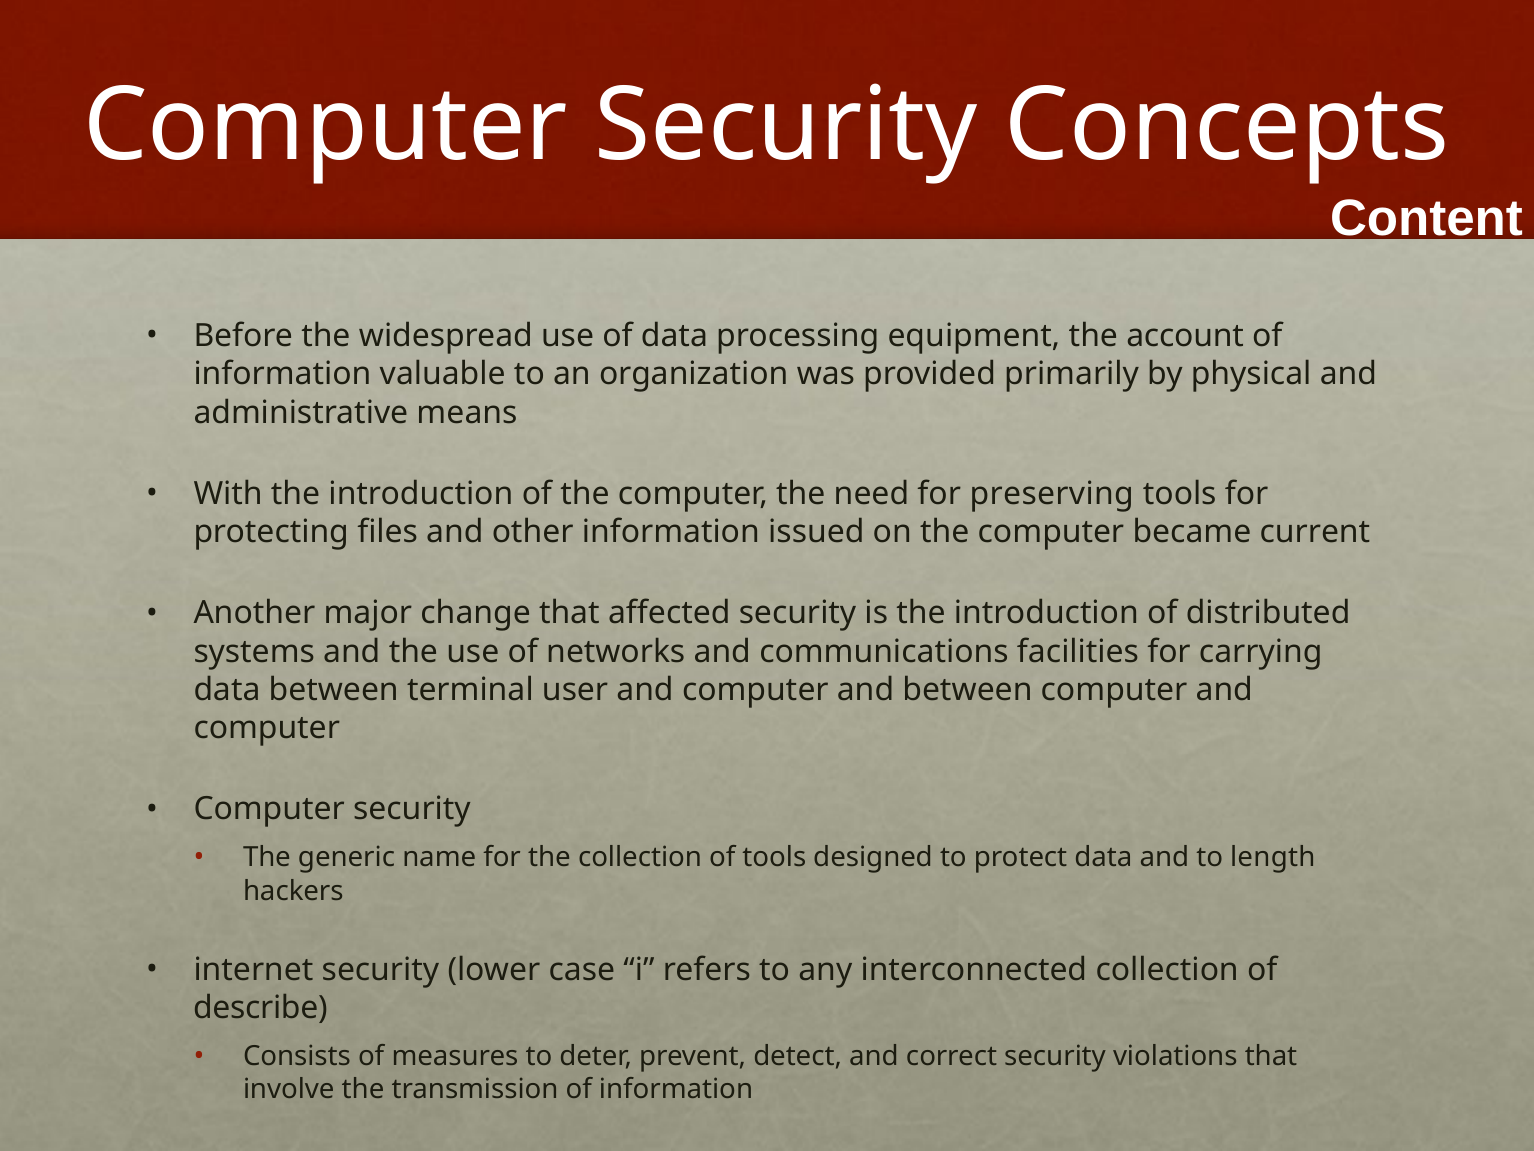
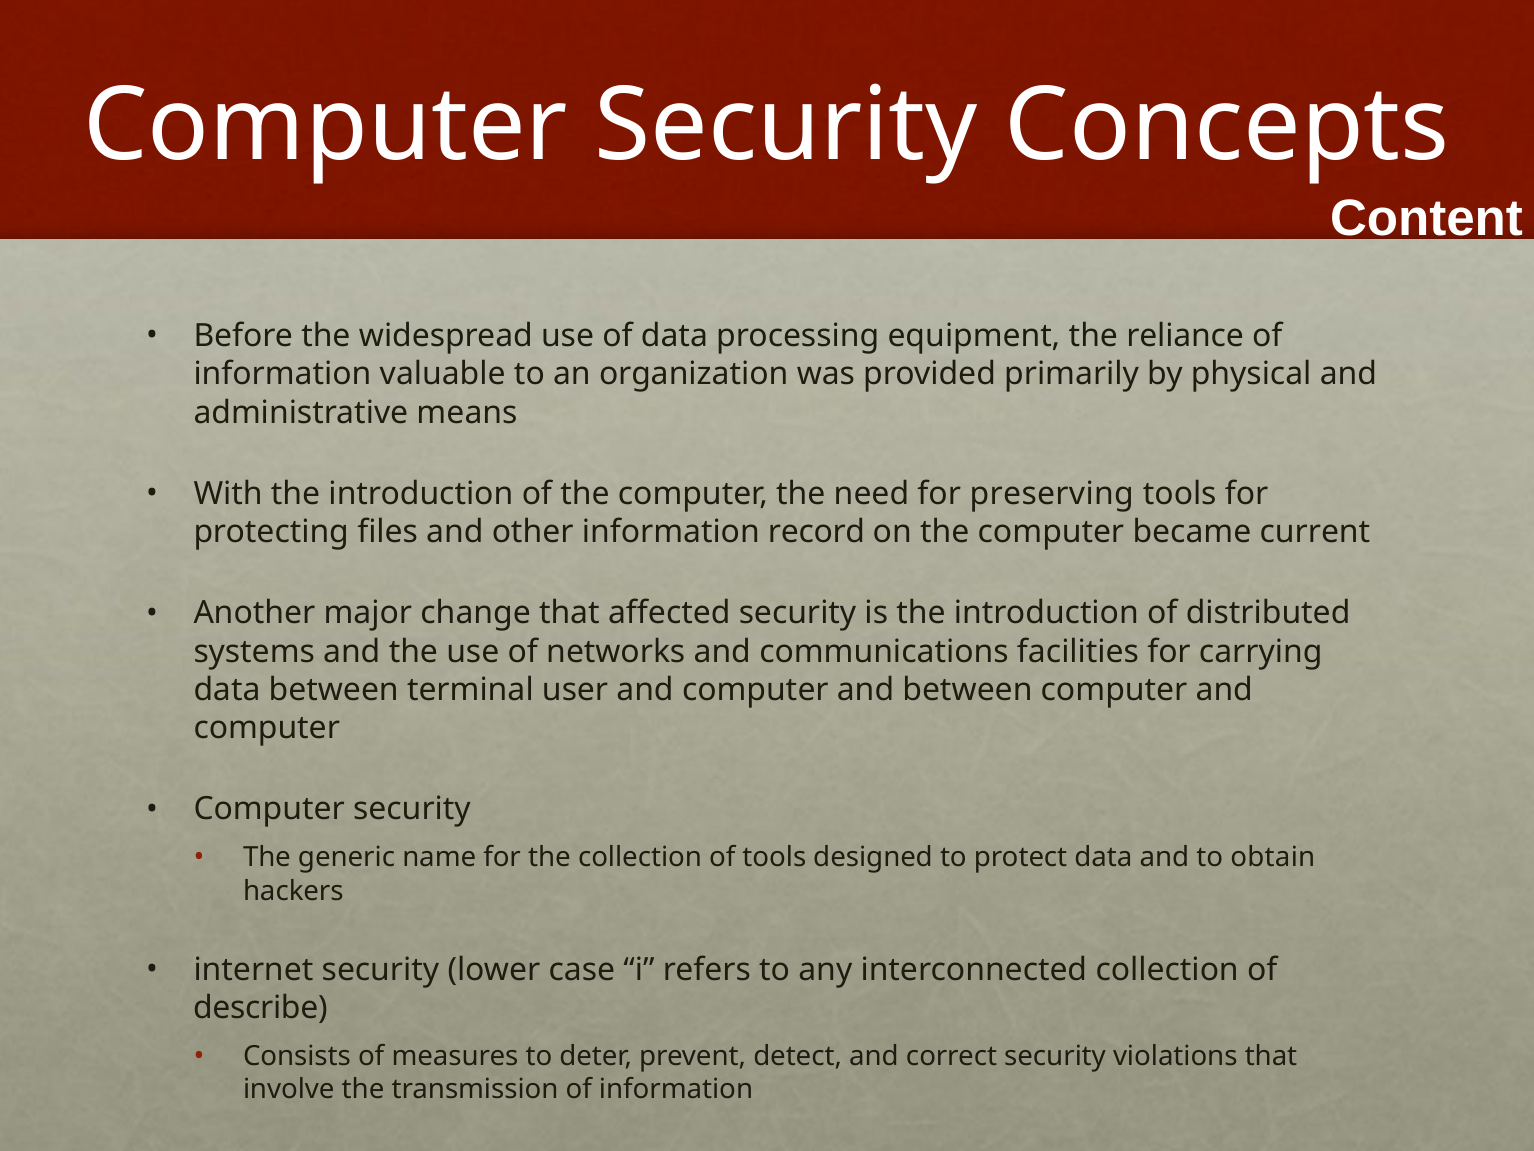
account: account -> reliance
issued: issued -> record
length: length -> obtain
